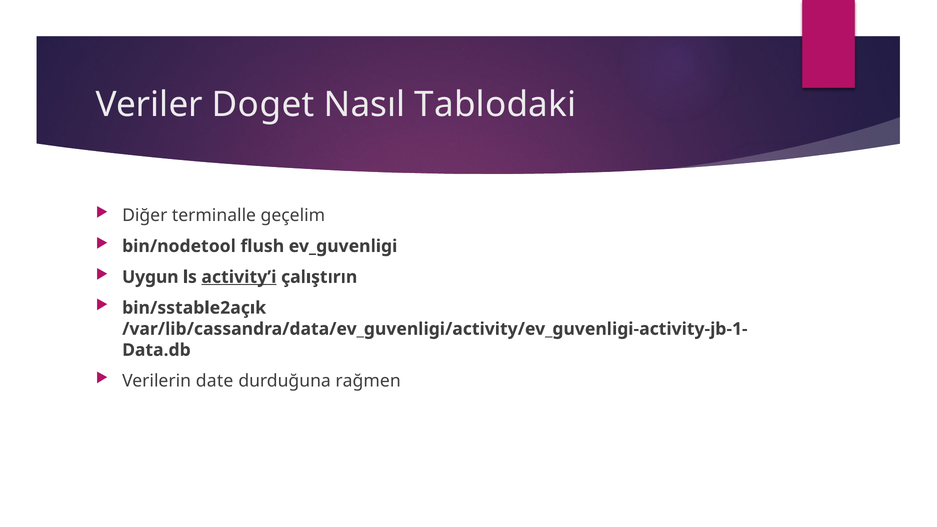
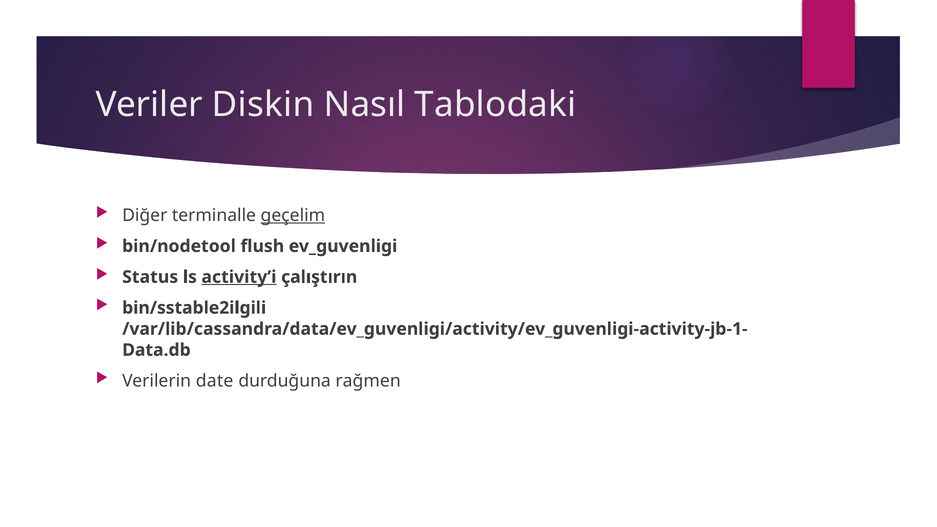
Doget: Doget -> Diskin
geçelim underline: none -> present
Uygun: Uygun -> Status
bin/sstable2açık: bin/sstable2açık -> bin/sstable2ilgili
